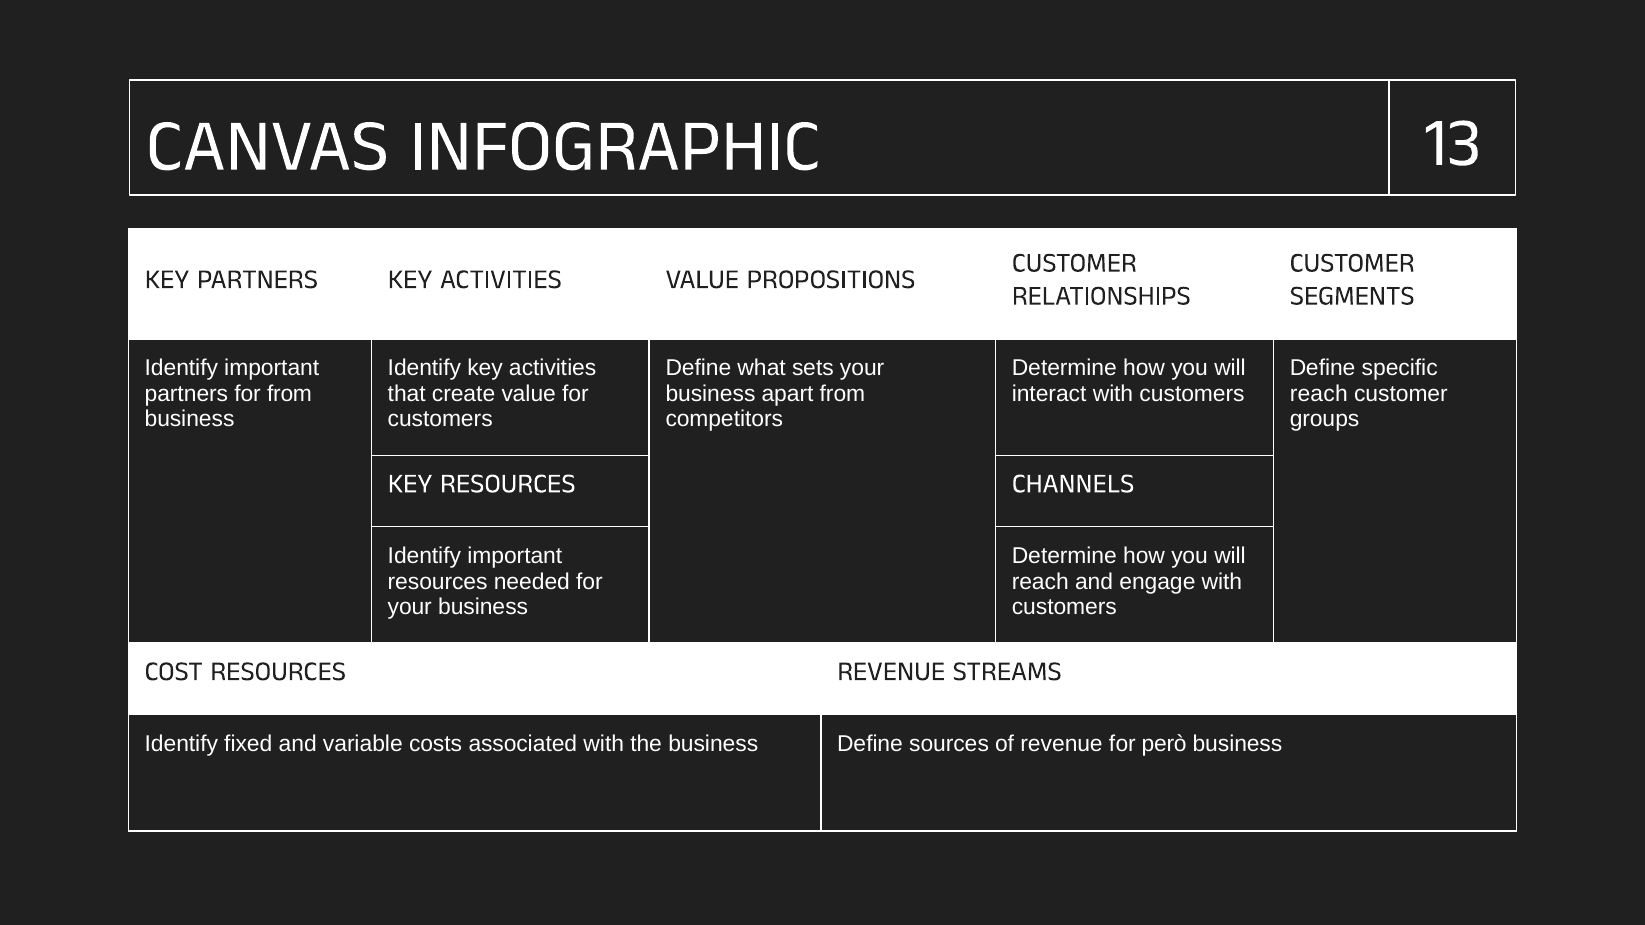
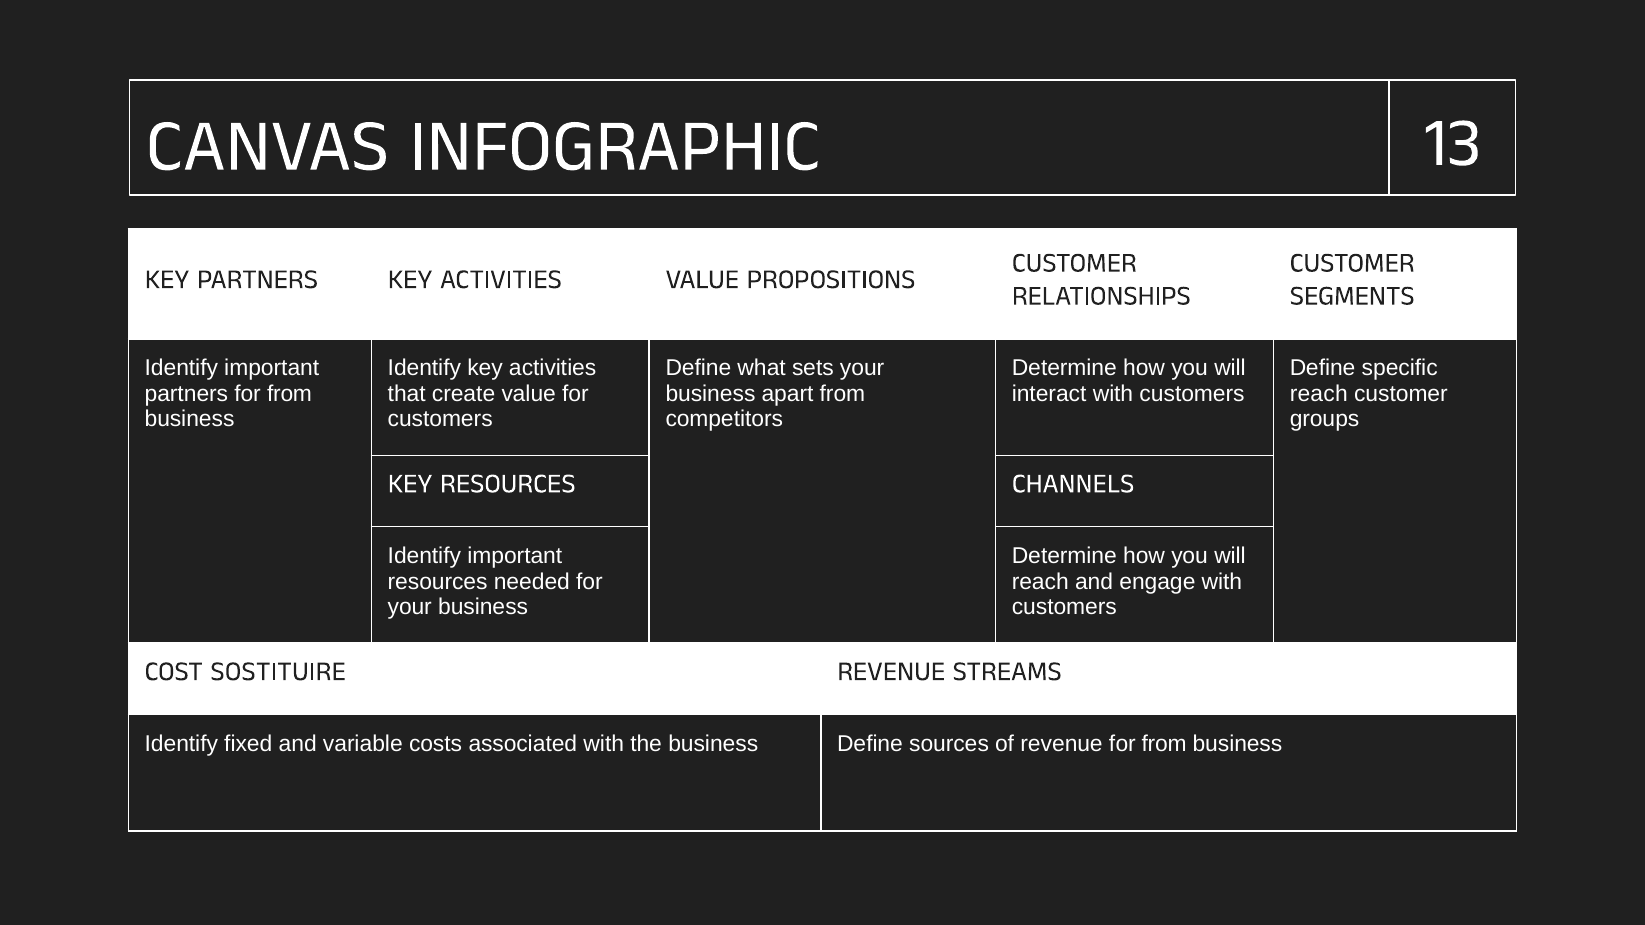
COST RESOURCES: RESOURCES -> SOSTITUIRE
revenue for però: però -> from
